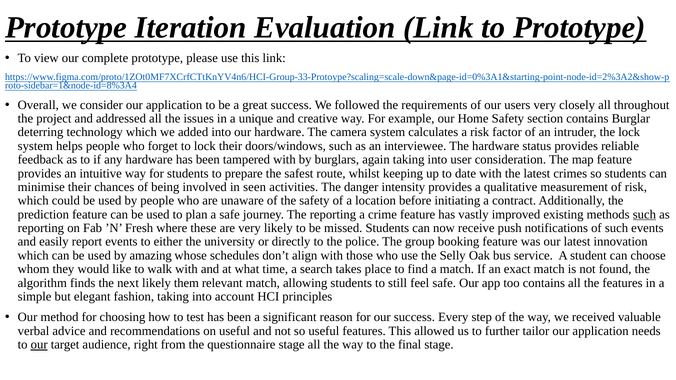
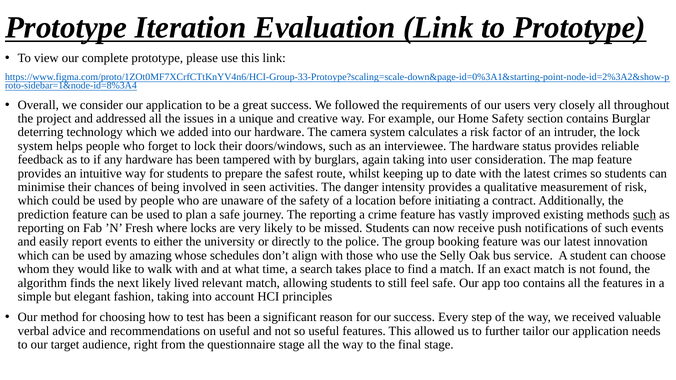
these: these -> locks
them: them -> lived
our at (39, 345) underline: present -> none
